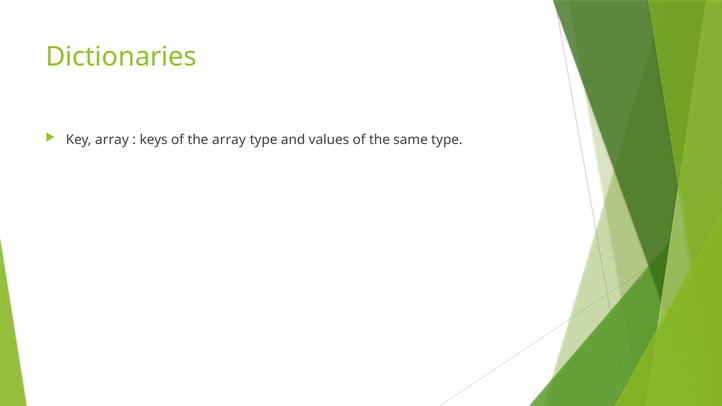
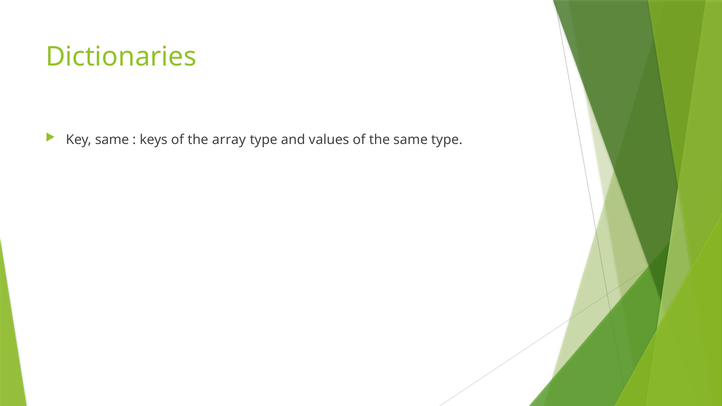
Key array: array -> same
